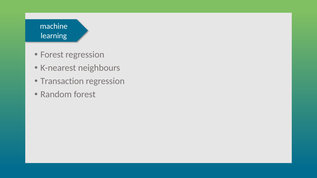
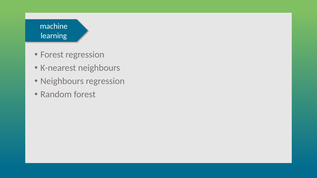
Transaction at (62, 81): Transaction -> Neighbours
